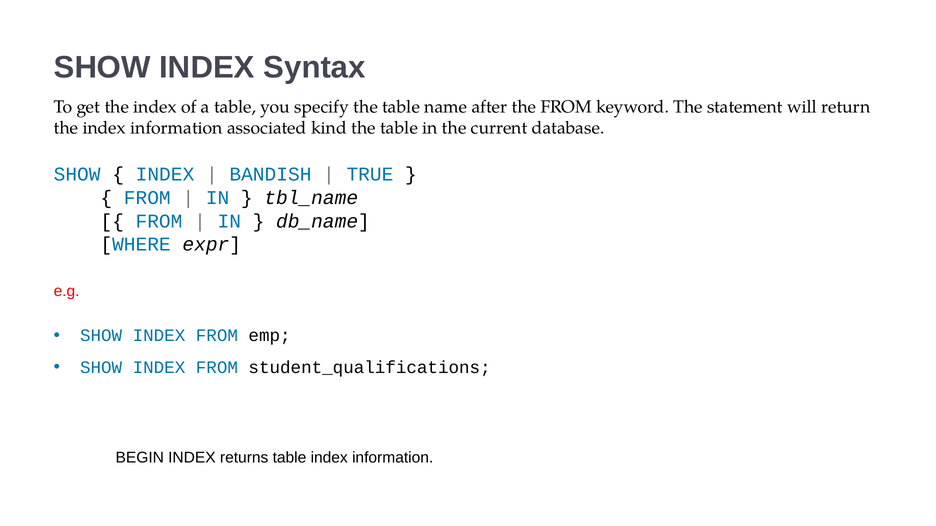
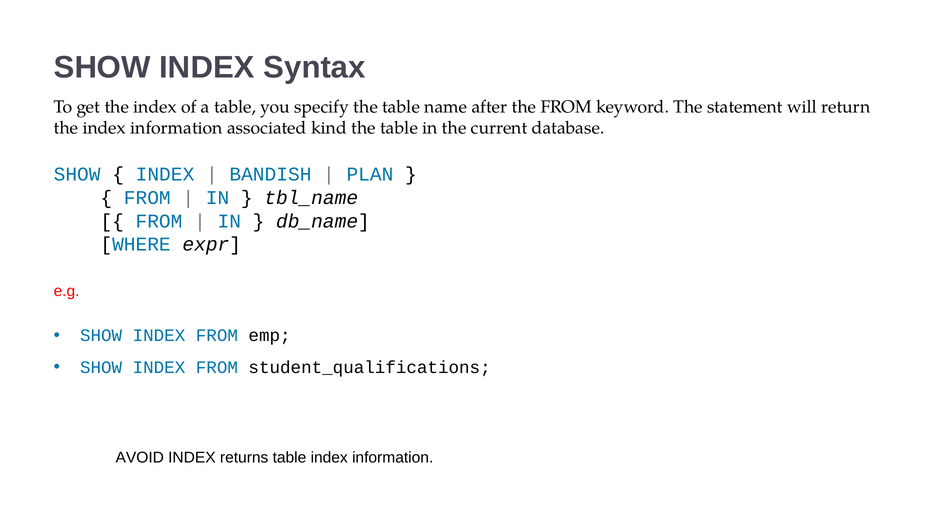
TRUE: TRUE -> PLAN
BEGIN: BEGIN -> AVOID
